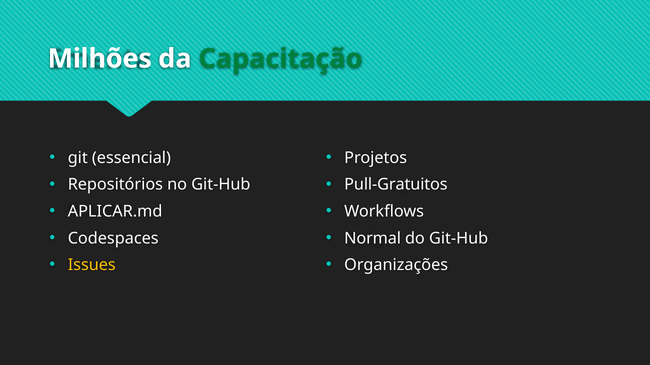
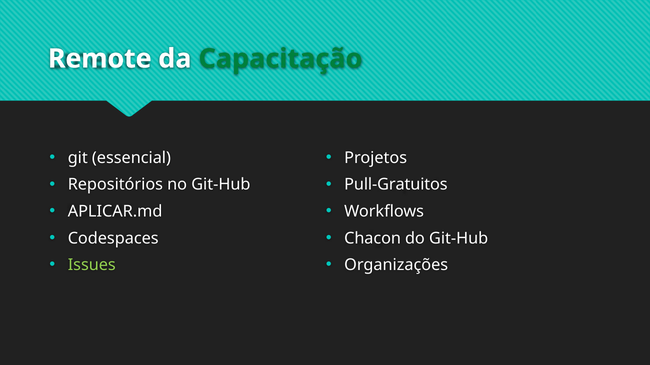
Milhões: Milhões -> Remote
Normal: Normal -> Chacon
Issues colour: yellow -> light green
